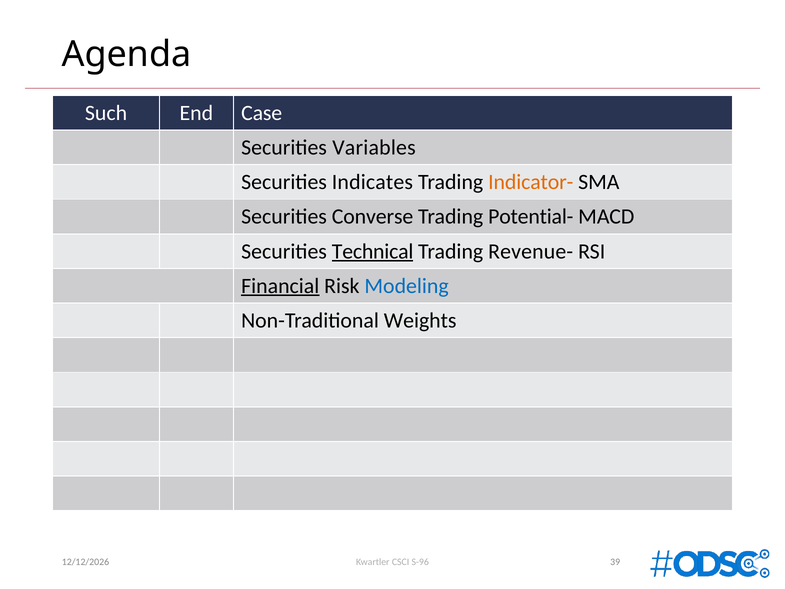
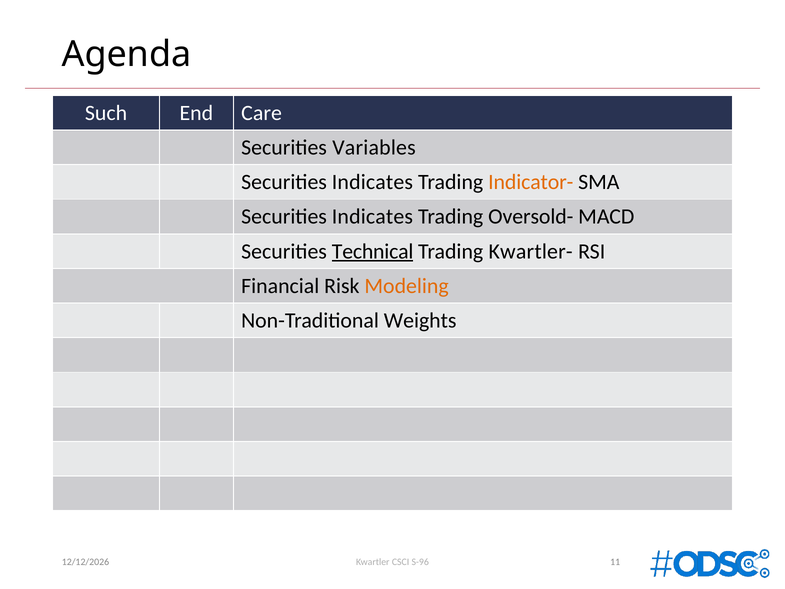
Case: Case -> Care
Converse at (373, 217): Converse -> Indicates
Potential-: Potential- -> Oversold-
Revenue-: Revenue- -> Kwartler-
Financial underline: present -> none
Modeling colour: blue -> orange
39: 39 -> 11
